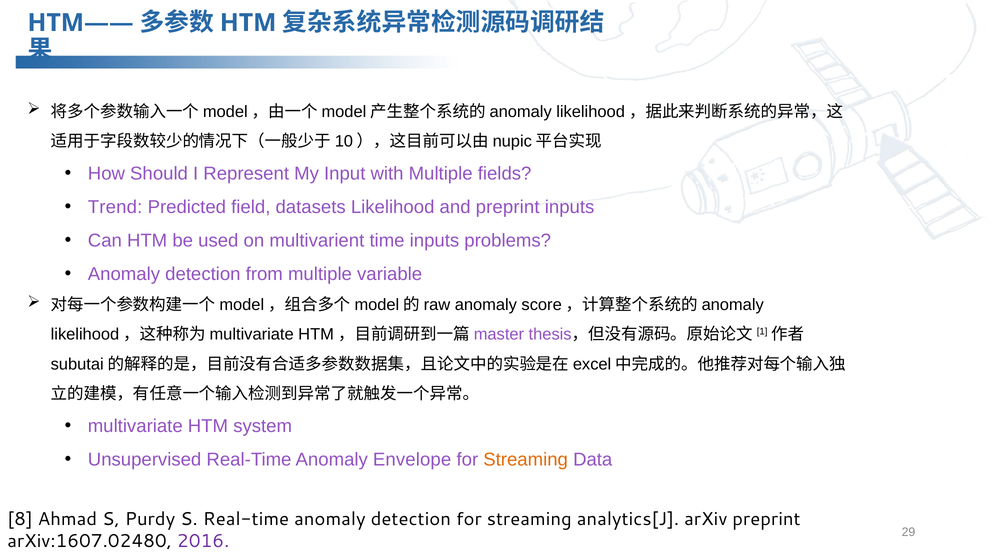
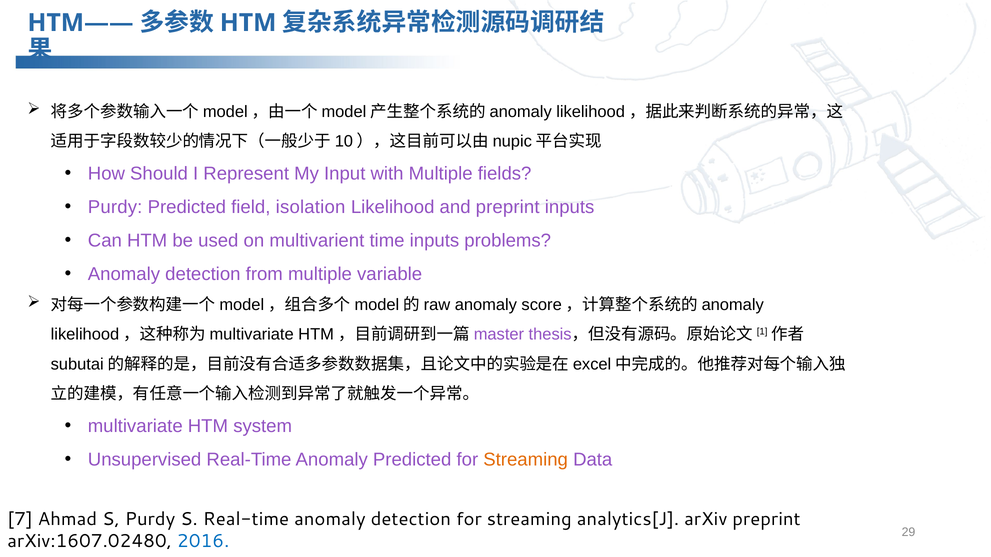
Trend at (115, 207): Trend -> Purdy
datasets: datasets -> isolation
Anomaly Envelope: Envelope -> Predicted
8: 8 -> 7
2016 colour: purple -> blue
